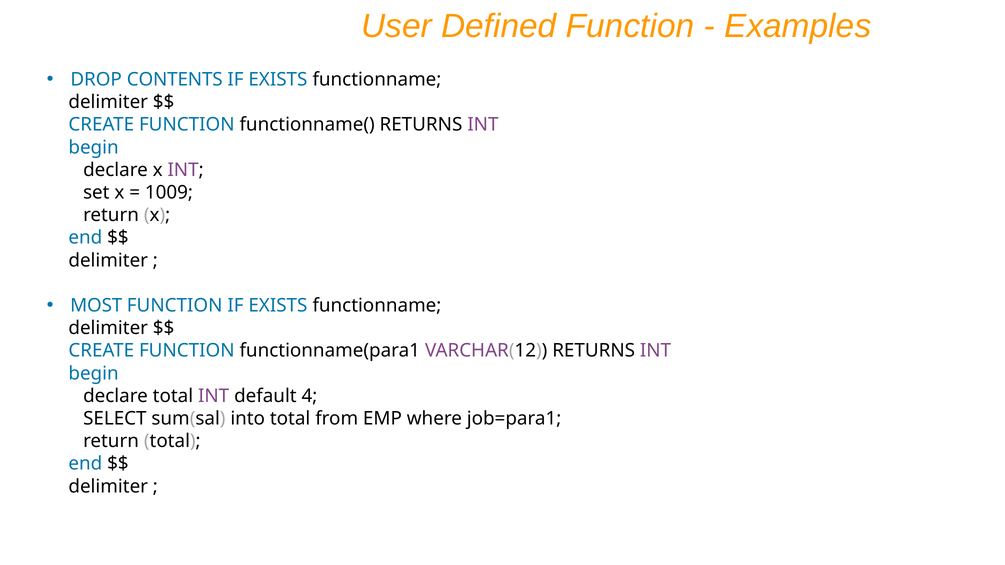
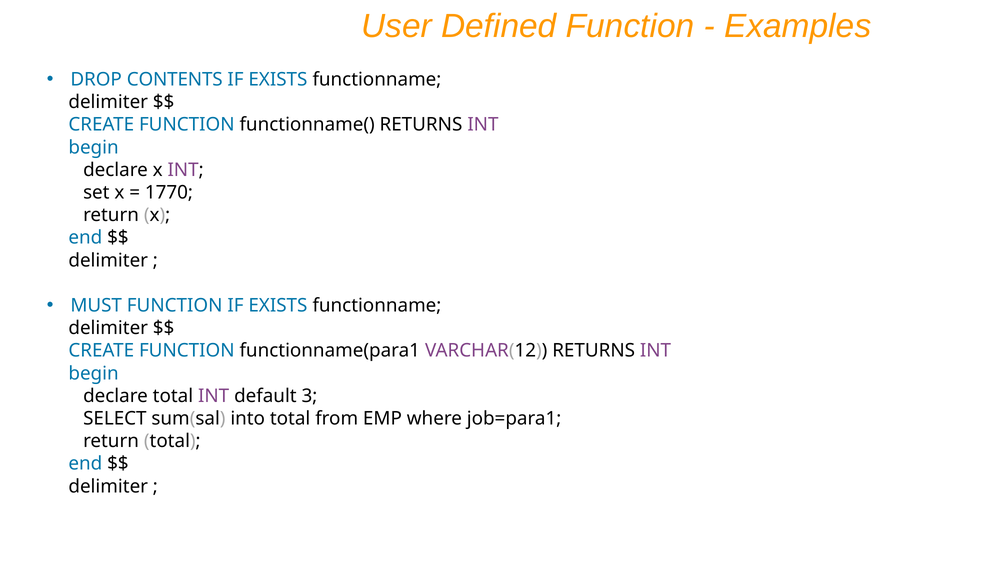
1009: 1009 -> 1770
MOST: MOST -> MUST
4: 4 -> 3
